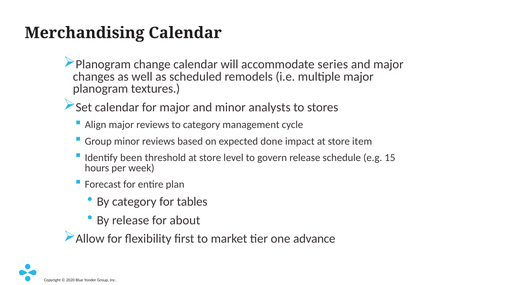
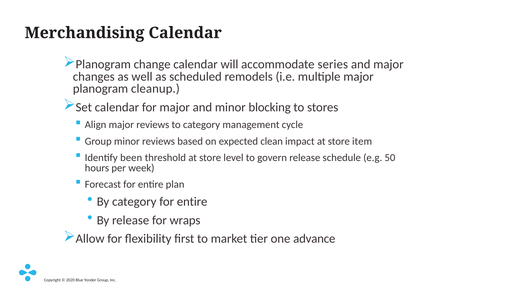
textures: textures -> cleanup
analysts: analysts -> blocking
done: done -> clean
15: 15 -> 50
category for tables: tables -> entire
about: about -> wraps
